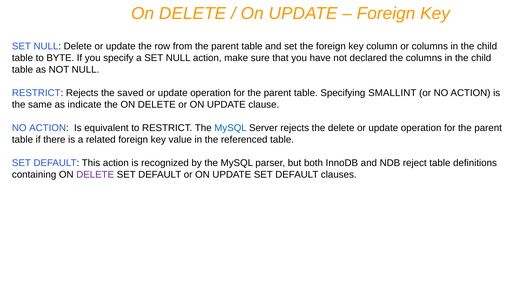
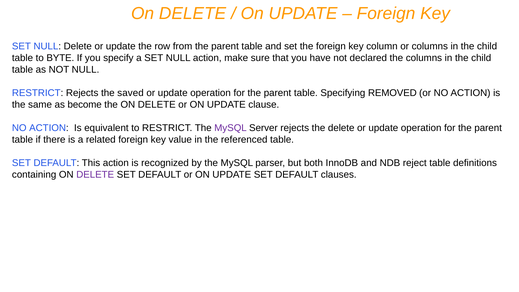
SMALLINT: SMALLINT -> REMOVED
indicate: indicate -> become
MySQL at (231, 128) colour: blue -> purple
